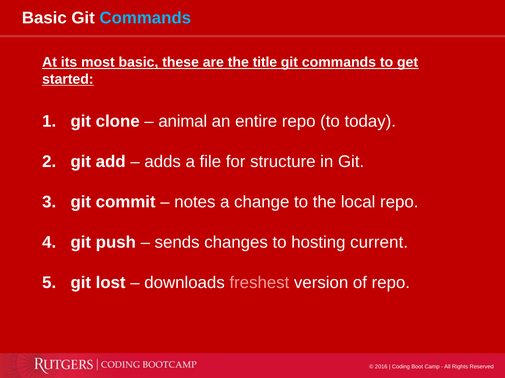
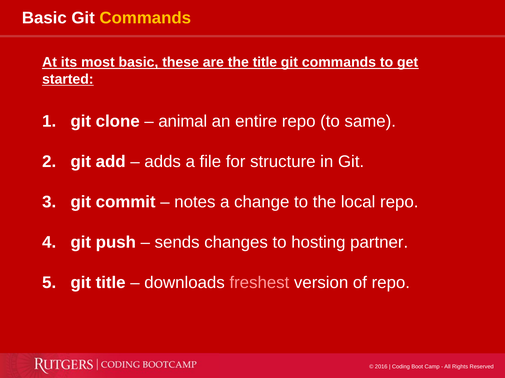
Commands at (145, 18) colour: light blue -> yellow
today: today -> same
current: current -> partner
git lost: lost -> title
